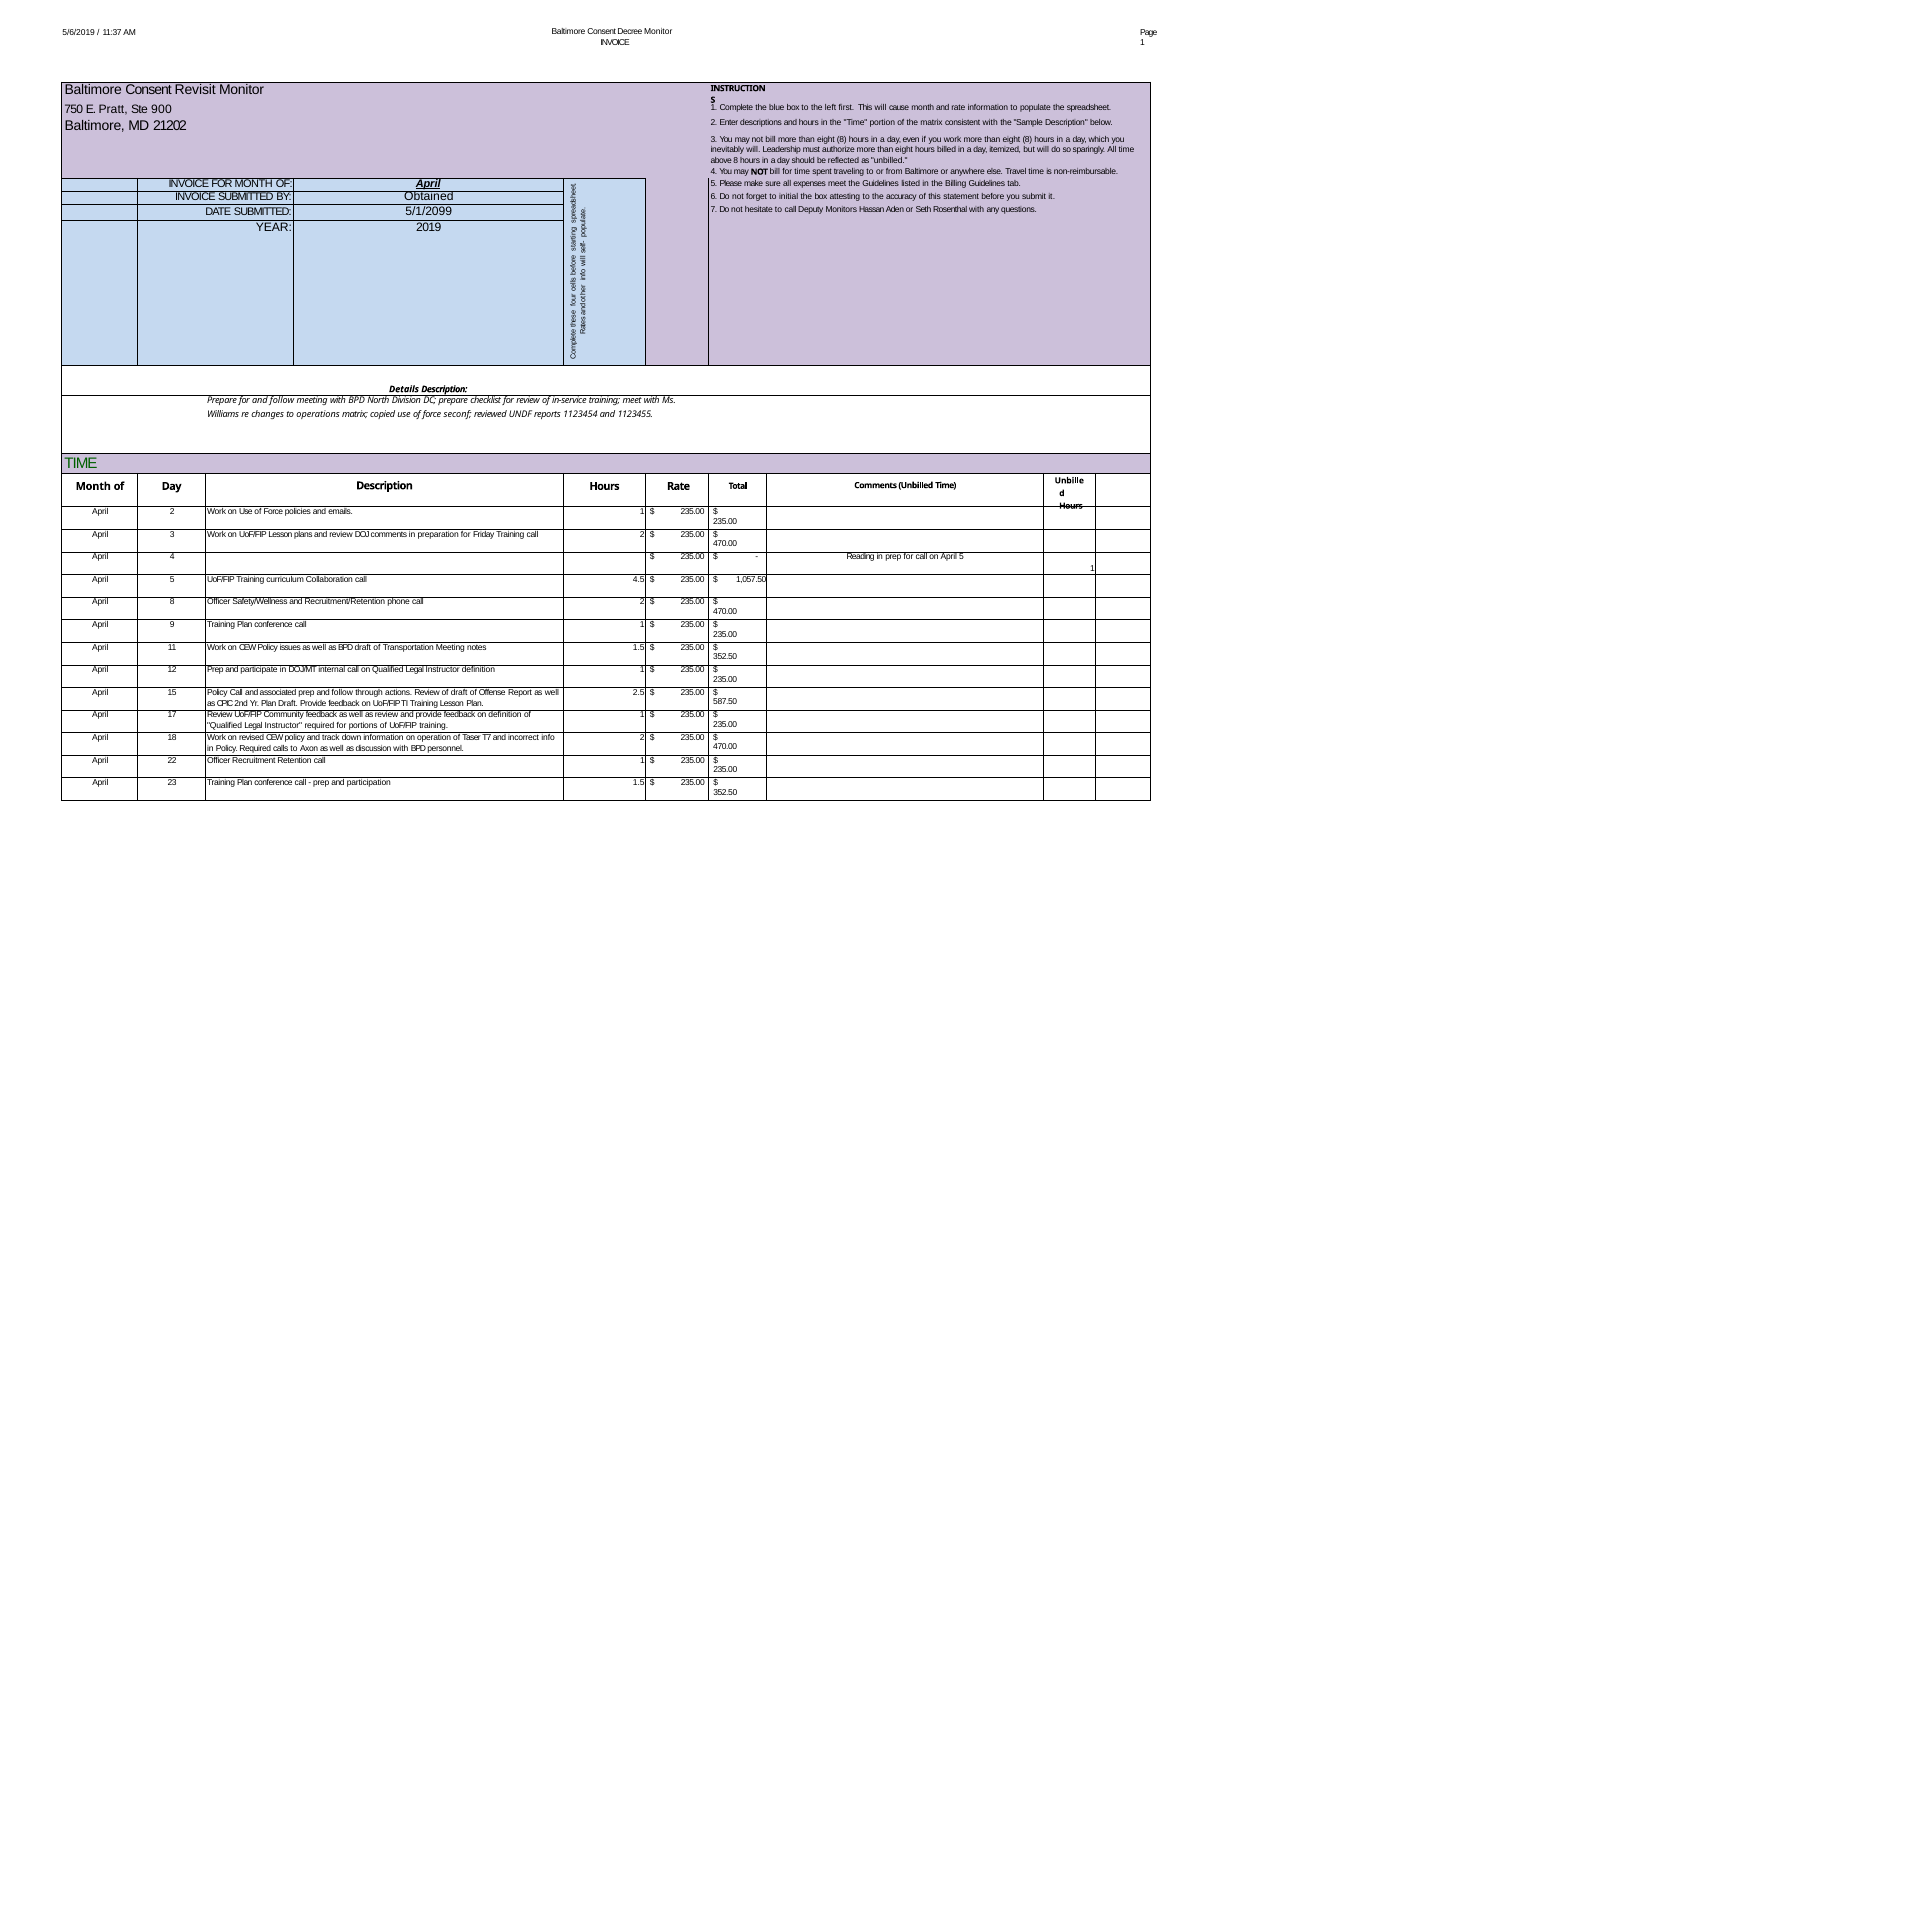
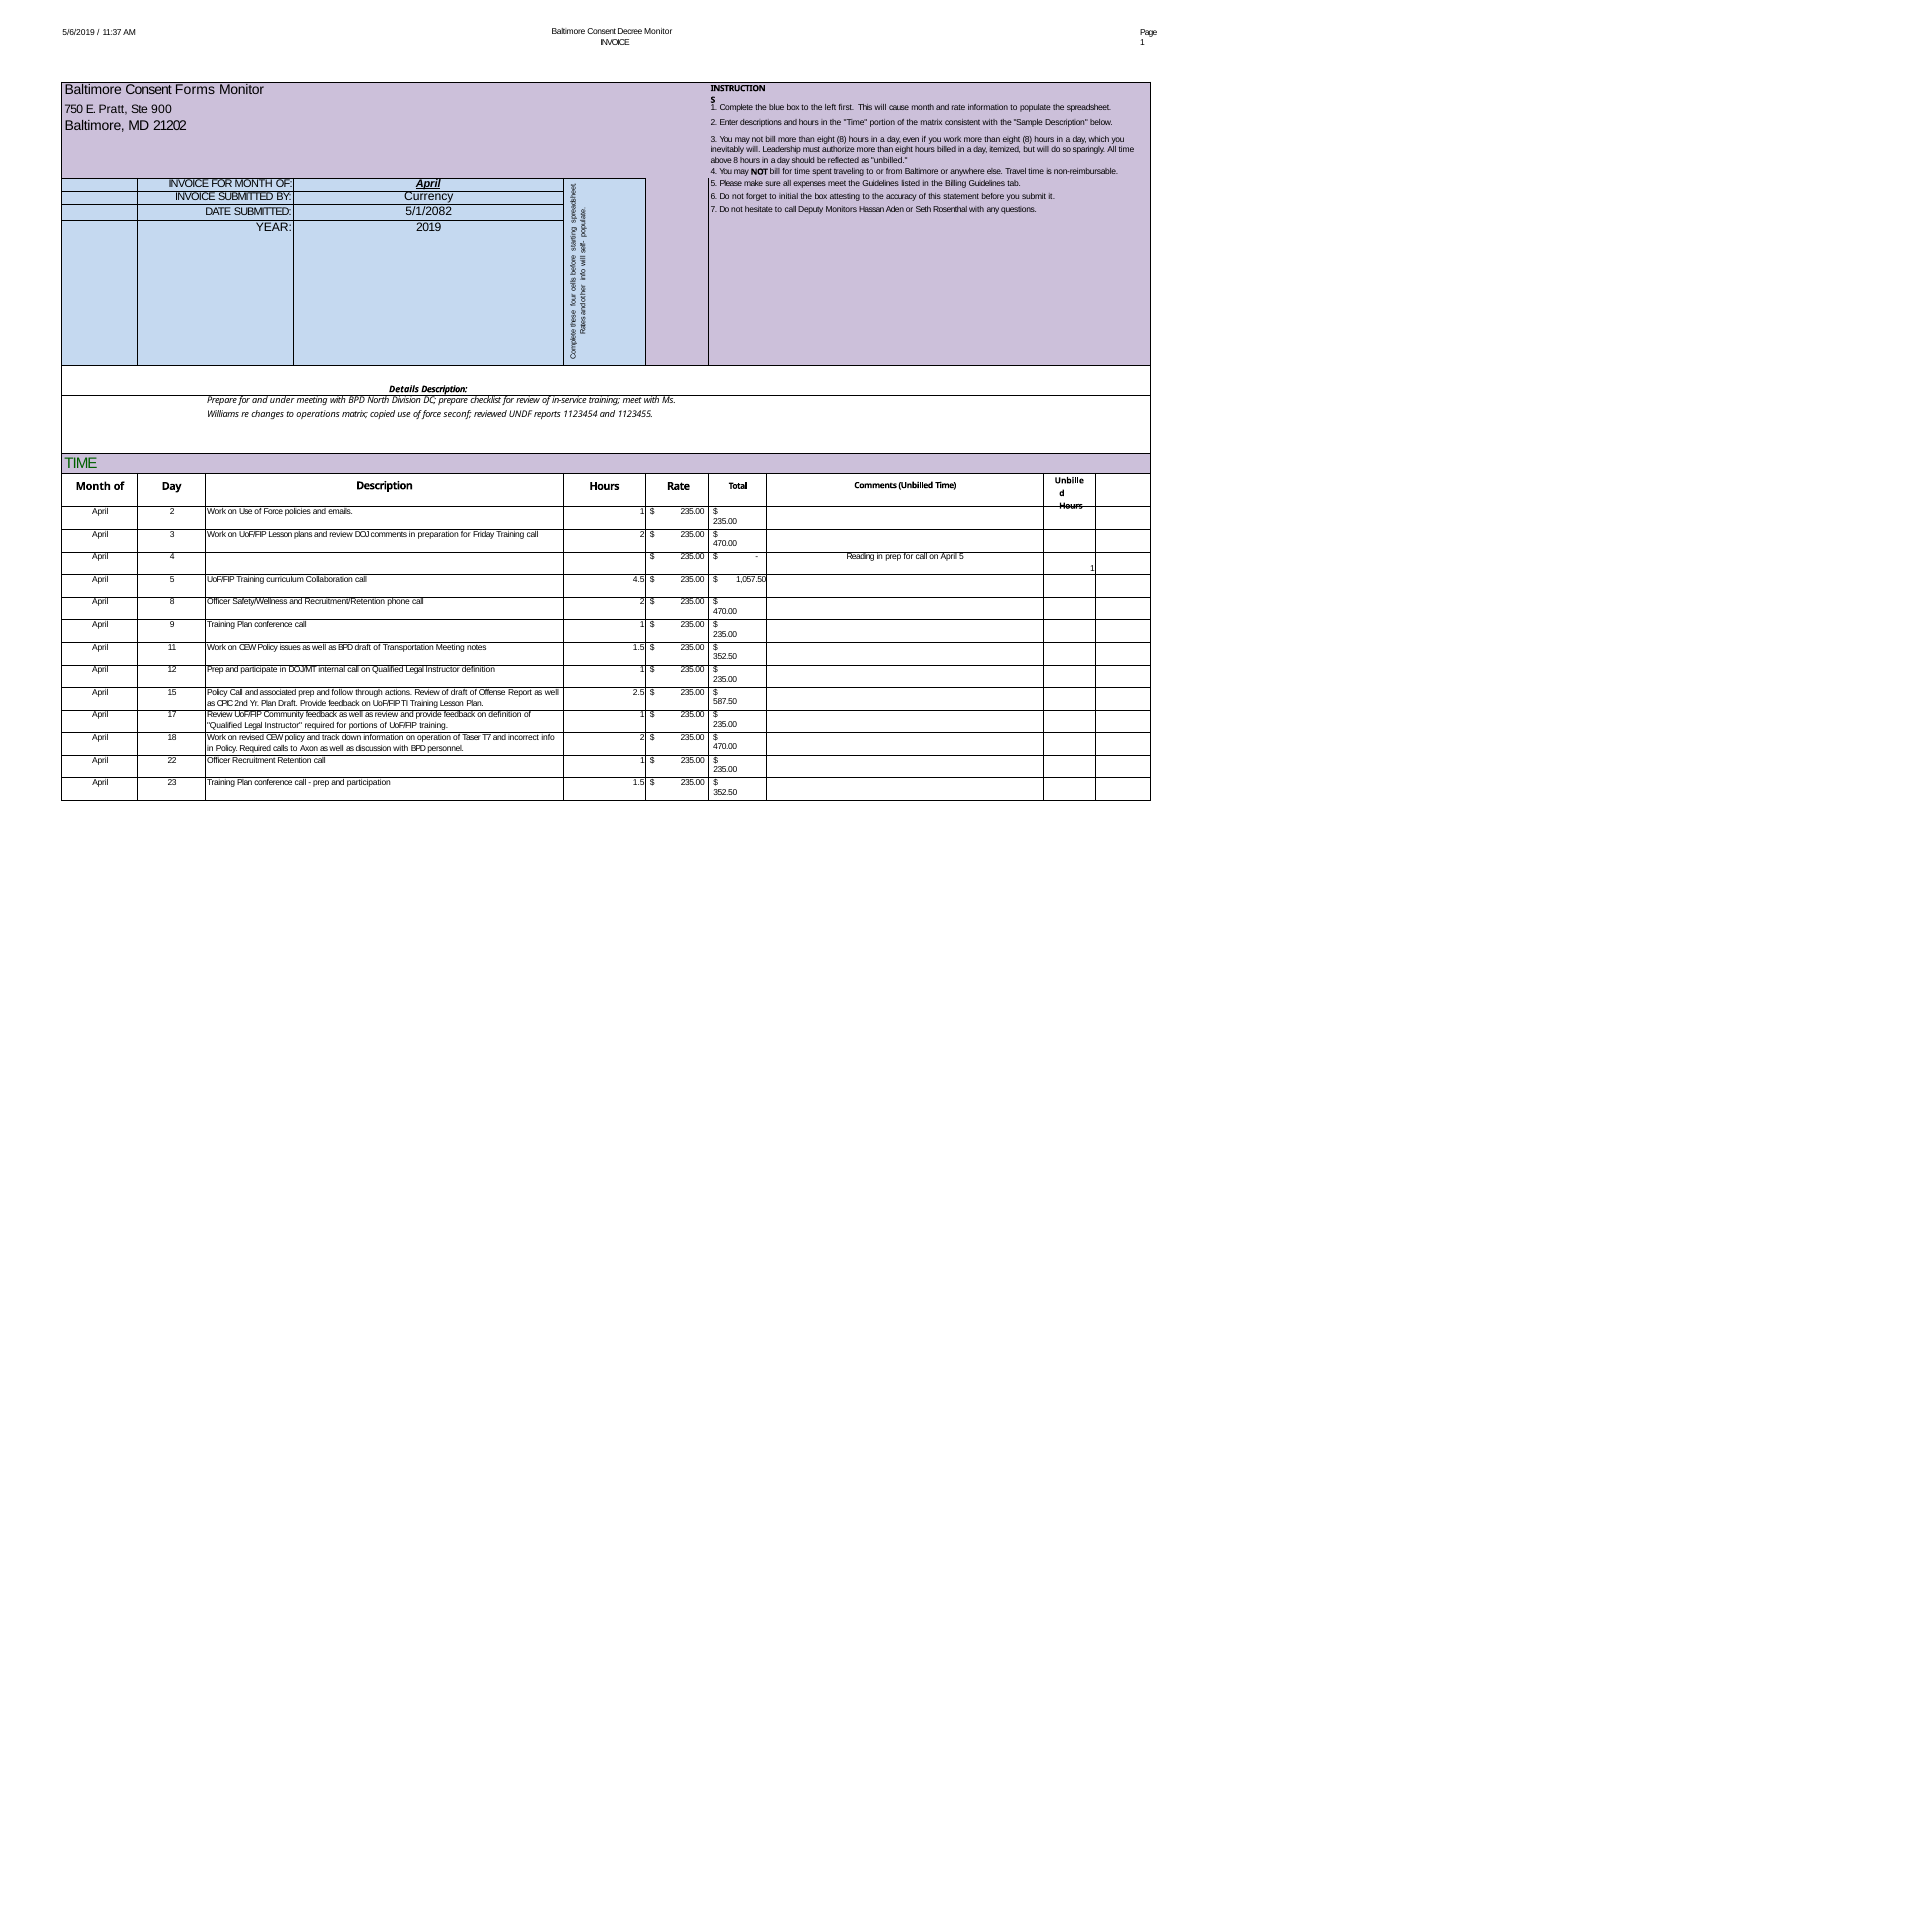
Revisit: Revisit -> Forms
Obtained: Obtained -> Currency
5/1/2099: 5/1/2099 -> 5/1/2082
for and follow: follow -> under
